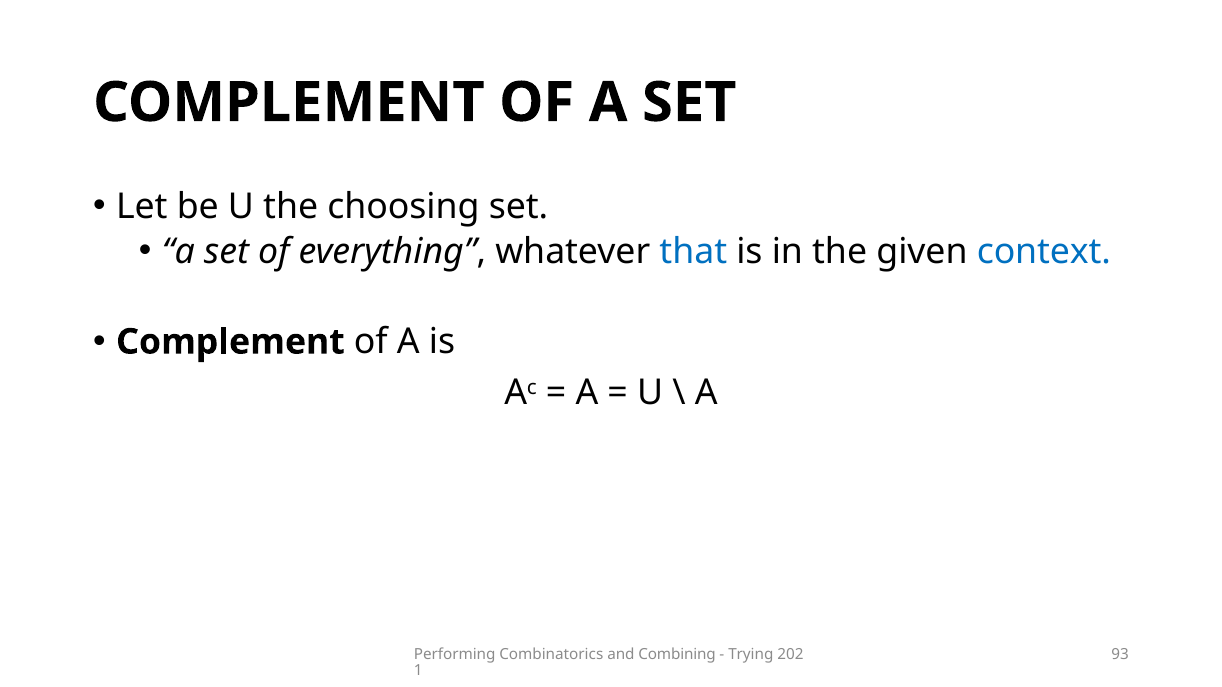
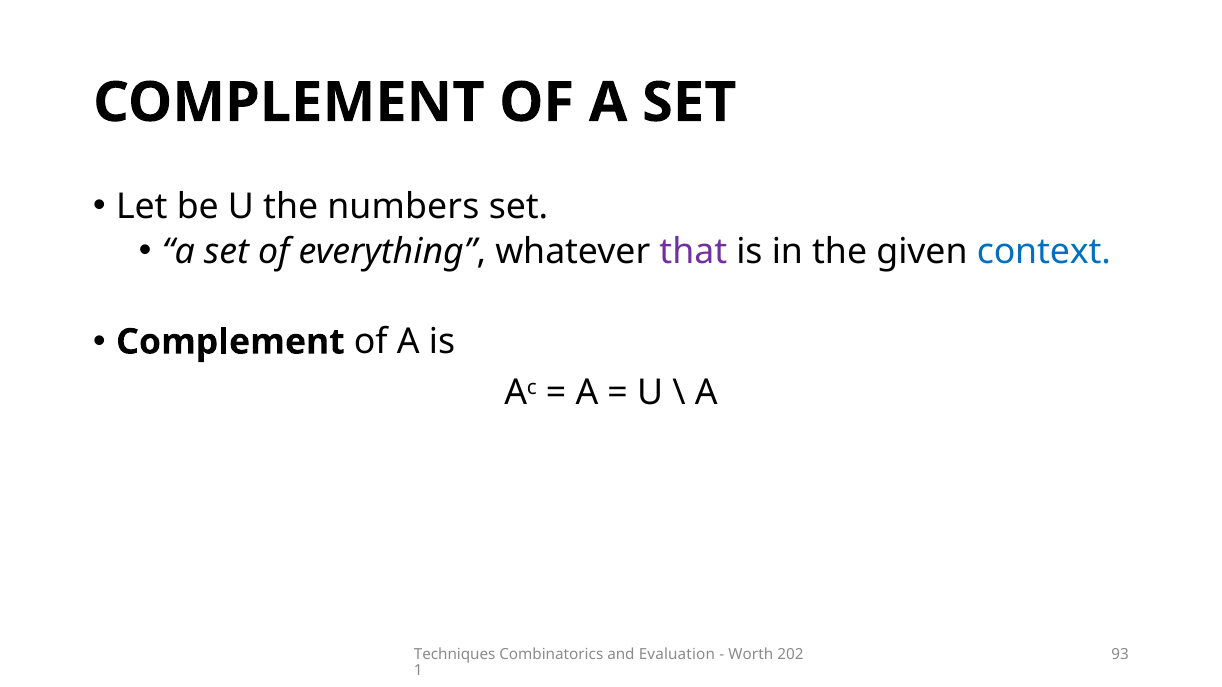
choosing: choosing -> numbers
that colour: blue -> purple
Performing: Performing -> Techniques
Combining: Combining -> Evaluation
Trying: Trying -> Worth
